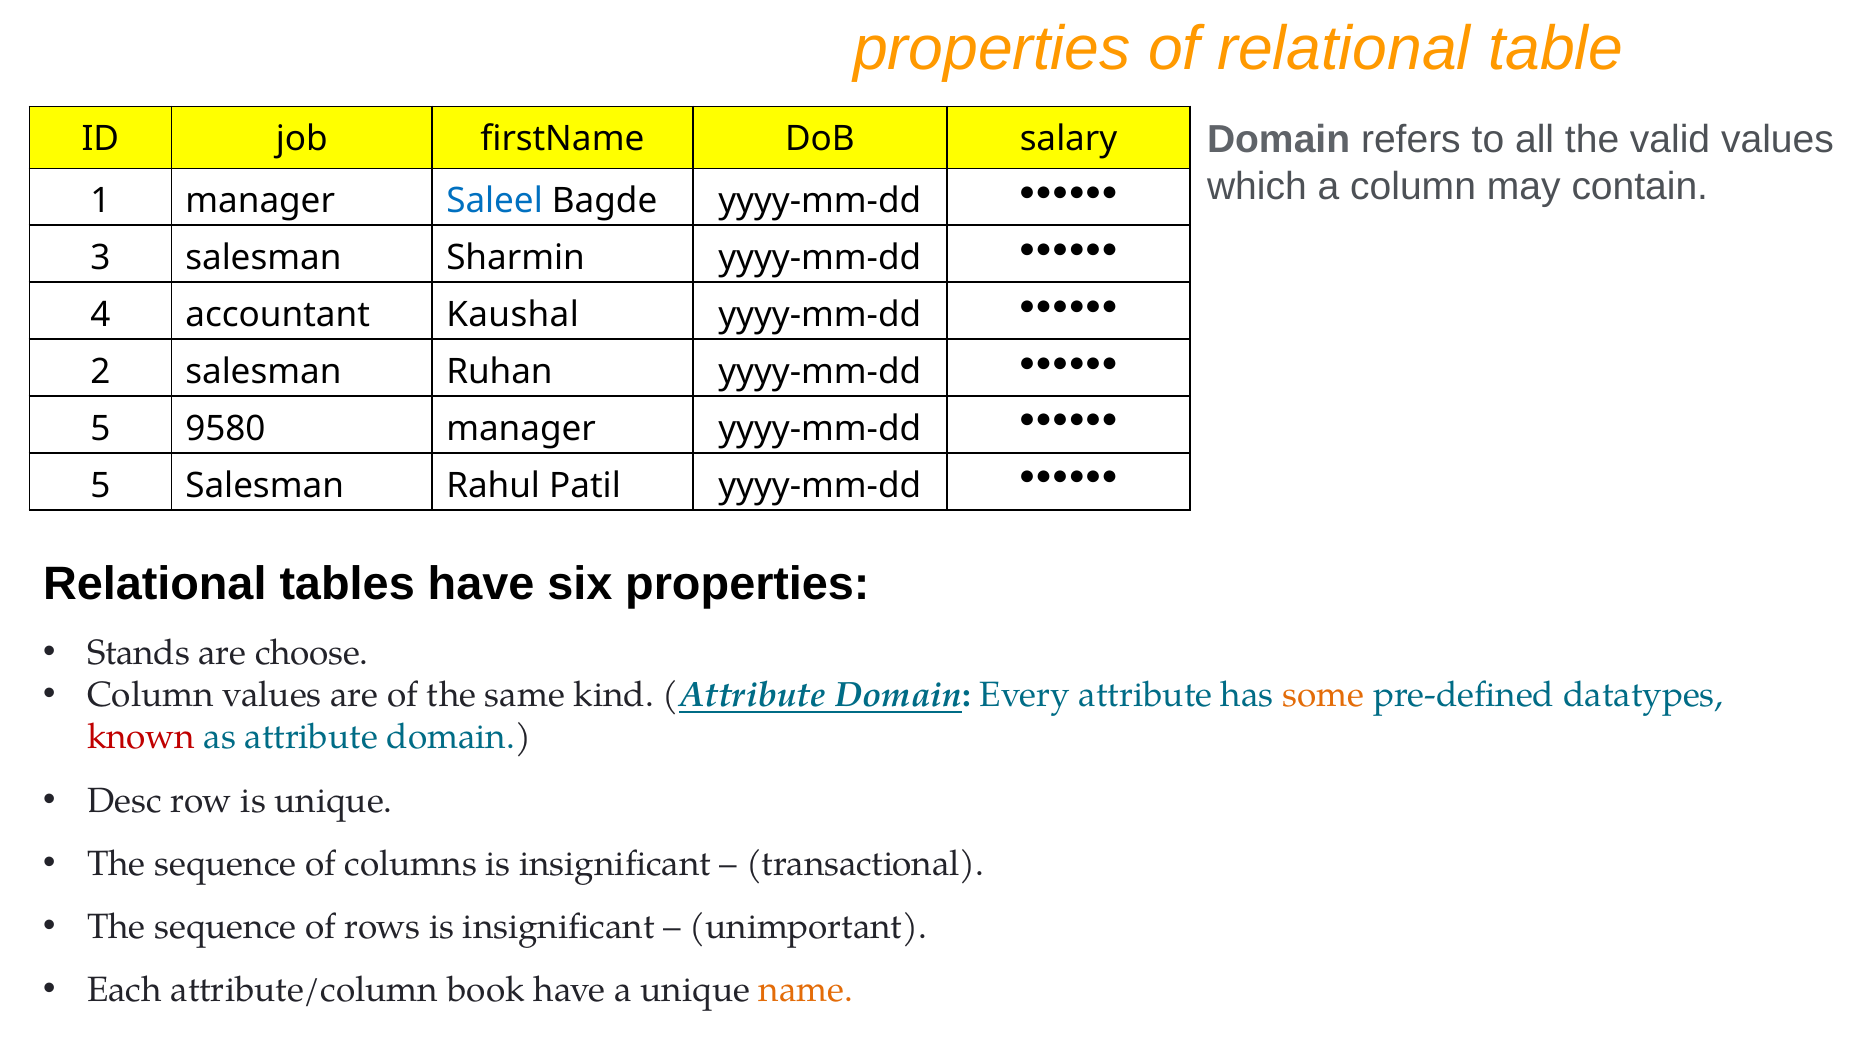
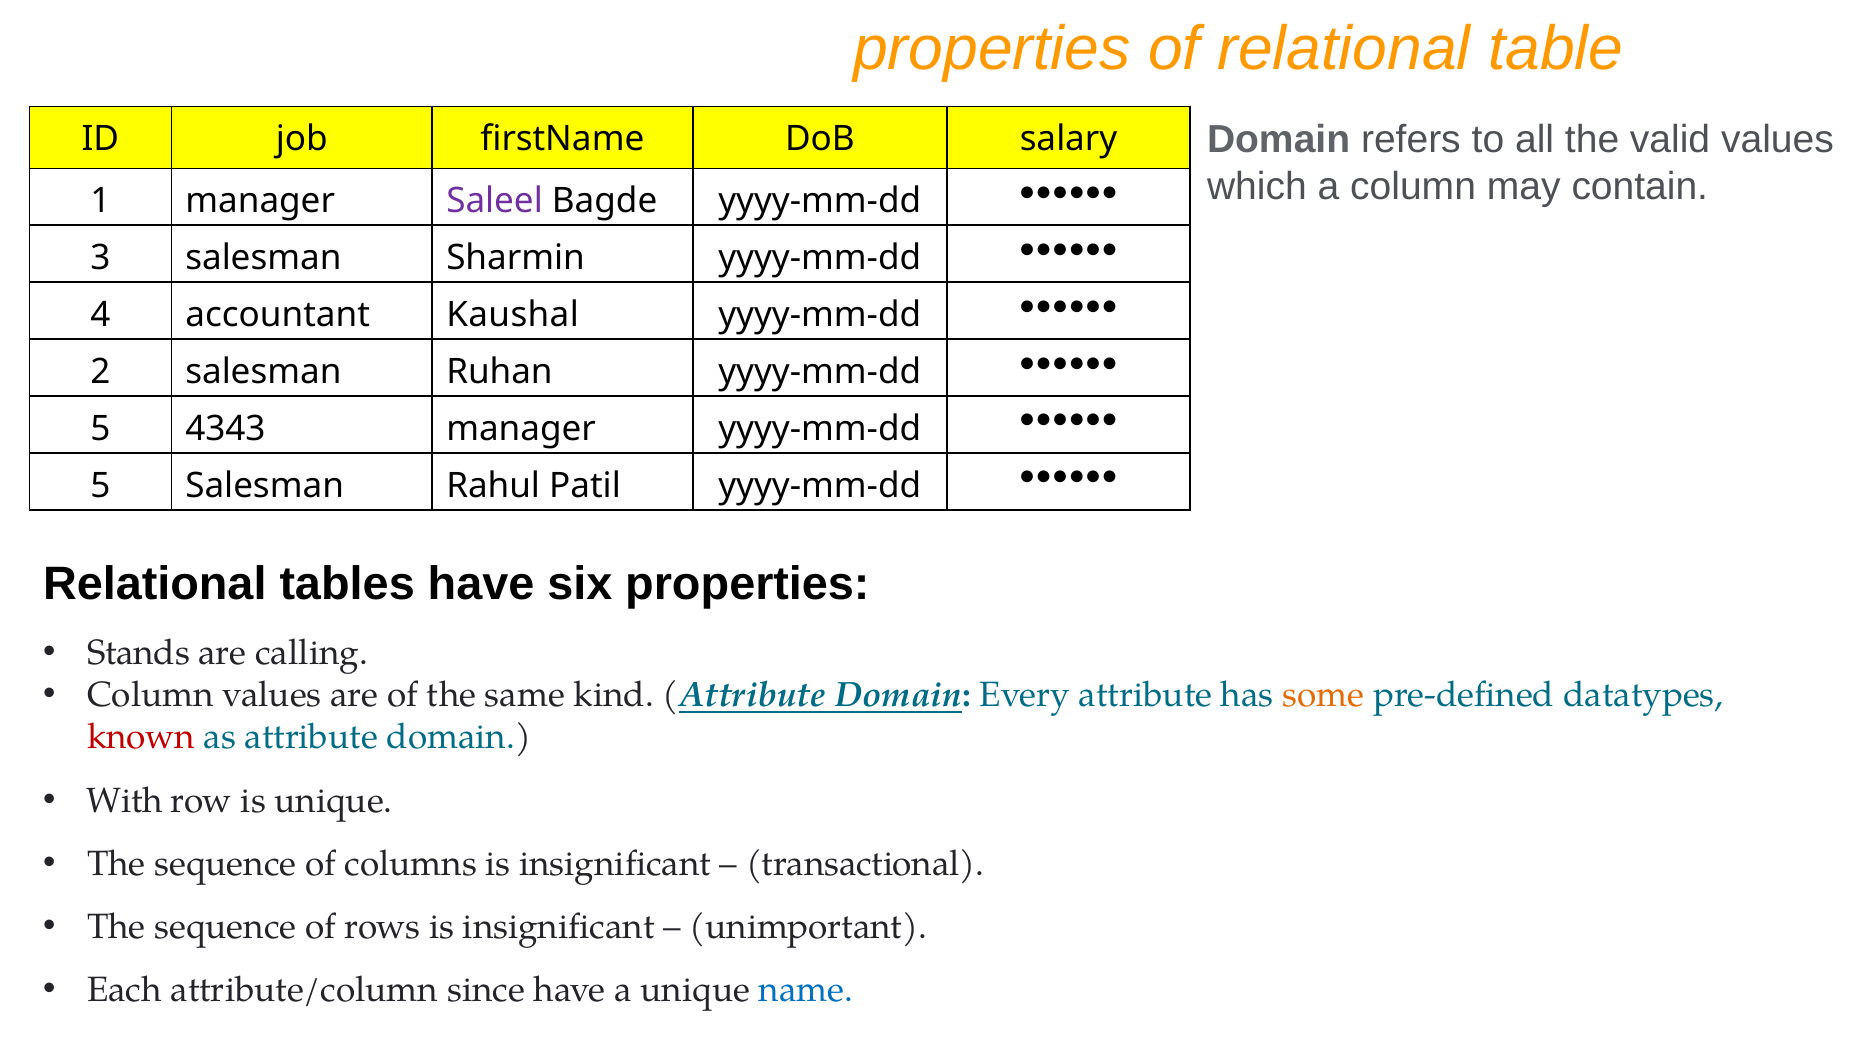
Saleel colour: blue -> purple
9580: 9580 -> 4343
choose: choose -> calling
Desc: Desc -> With
book: book -> since
name colour: orange -> blue
